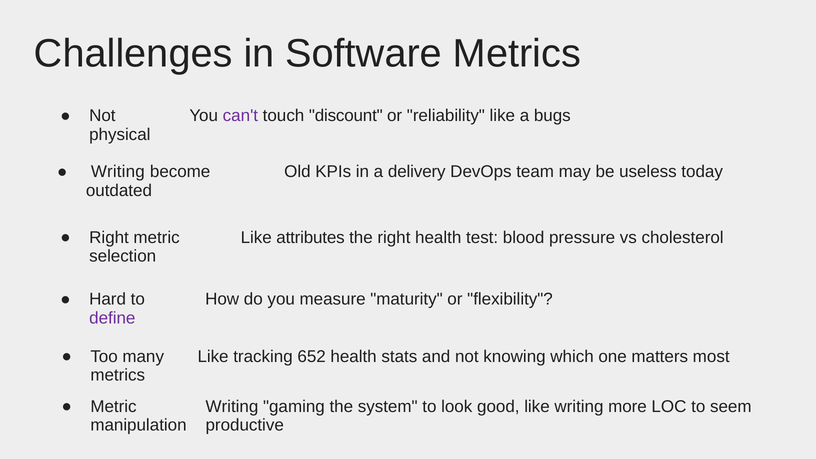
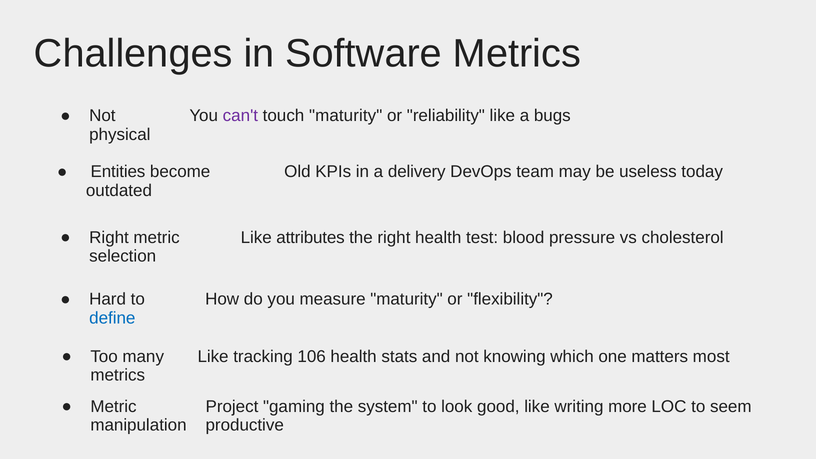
touch discount: discount -> maturity
Writing at (118, 172): Writing -> Entities
define colour: purple -> blue
652: 652 -> 106
Writing at (232, 406): Writing -> Project
